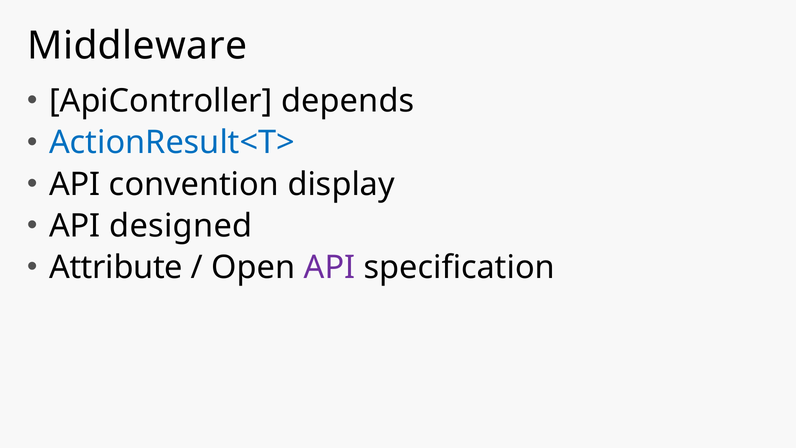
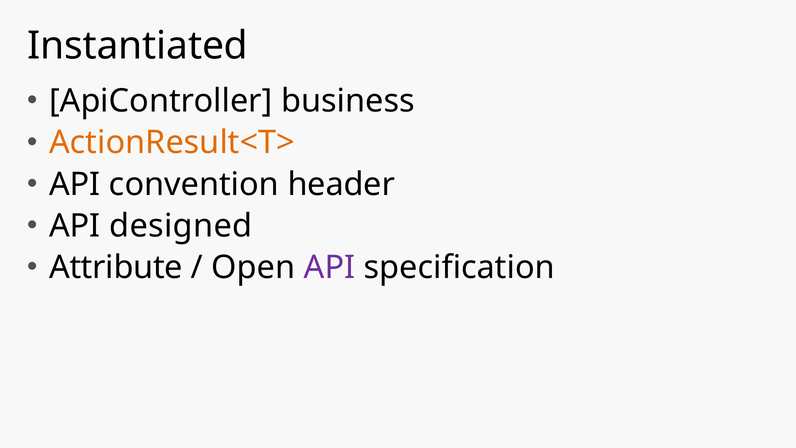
Middleware: Middleware -> Instantiated
depends: depends -> business
ActionResult<T> colour: blue -> orange
display: display -> header
